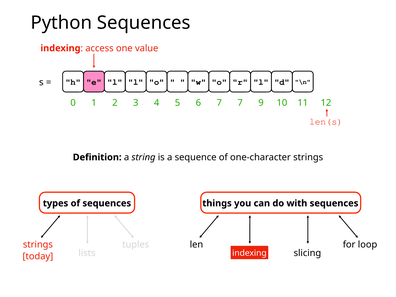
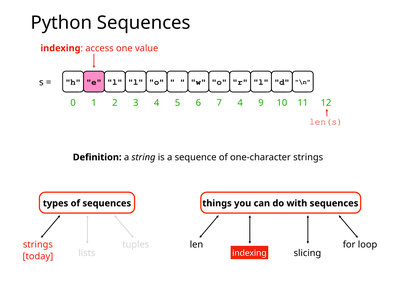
7 7: 7 -> 4
